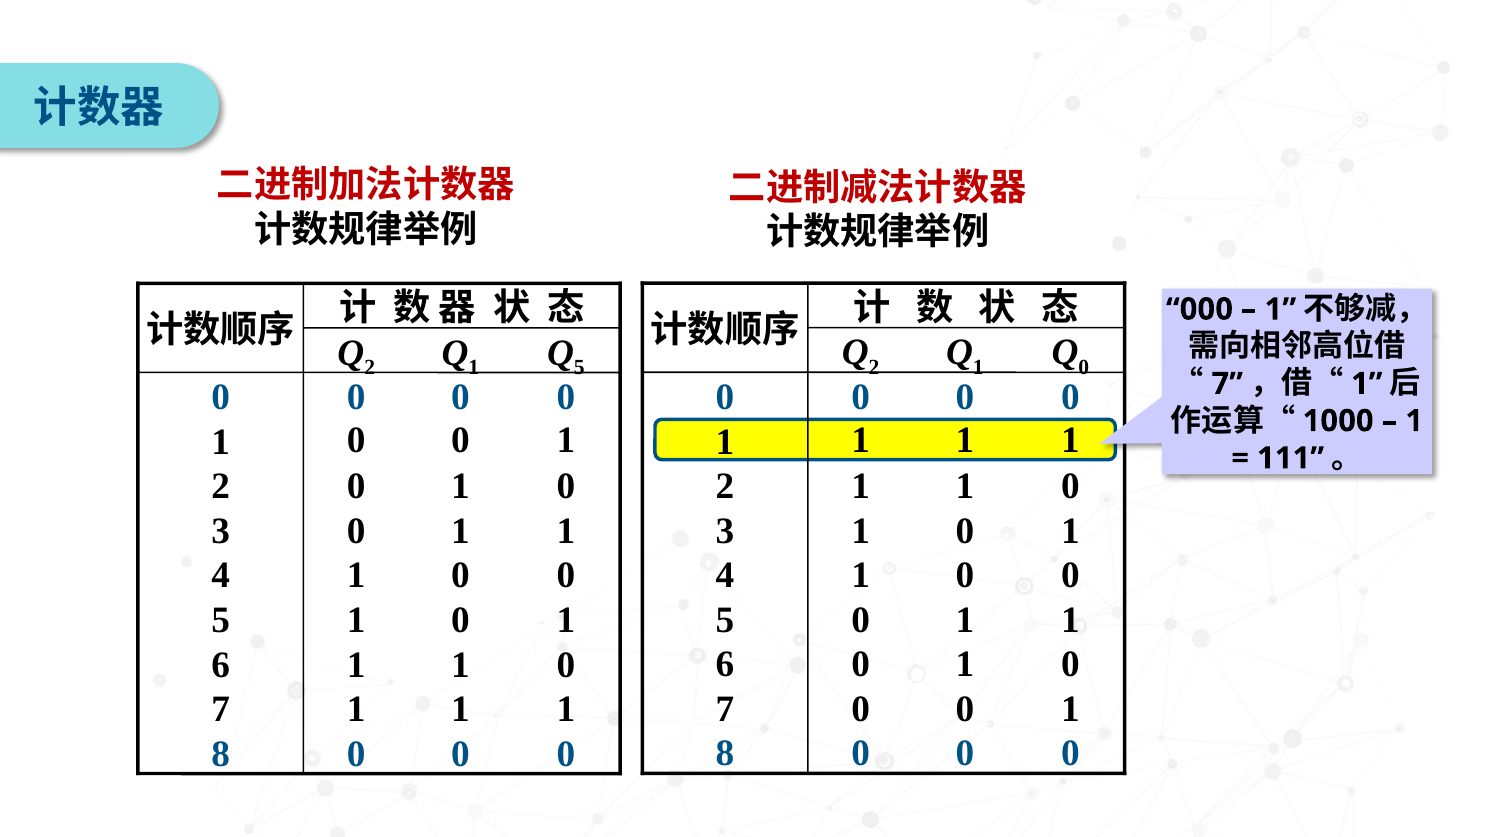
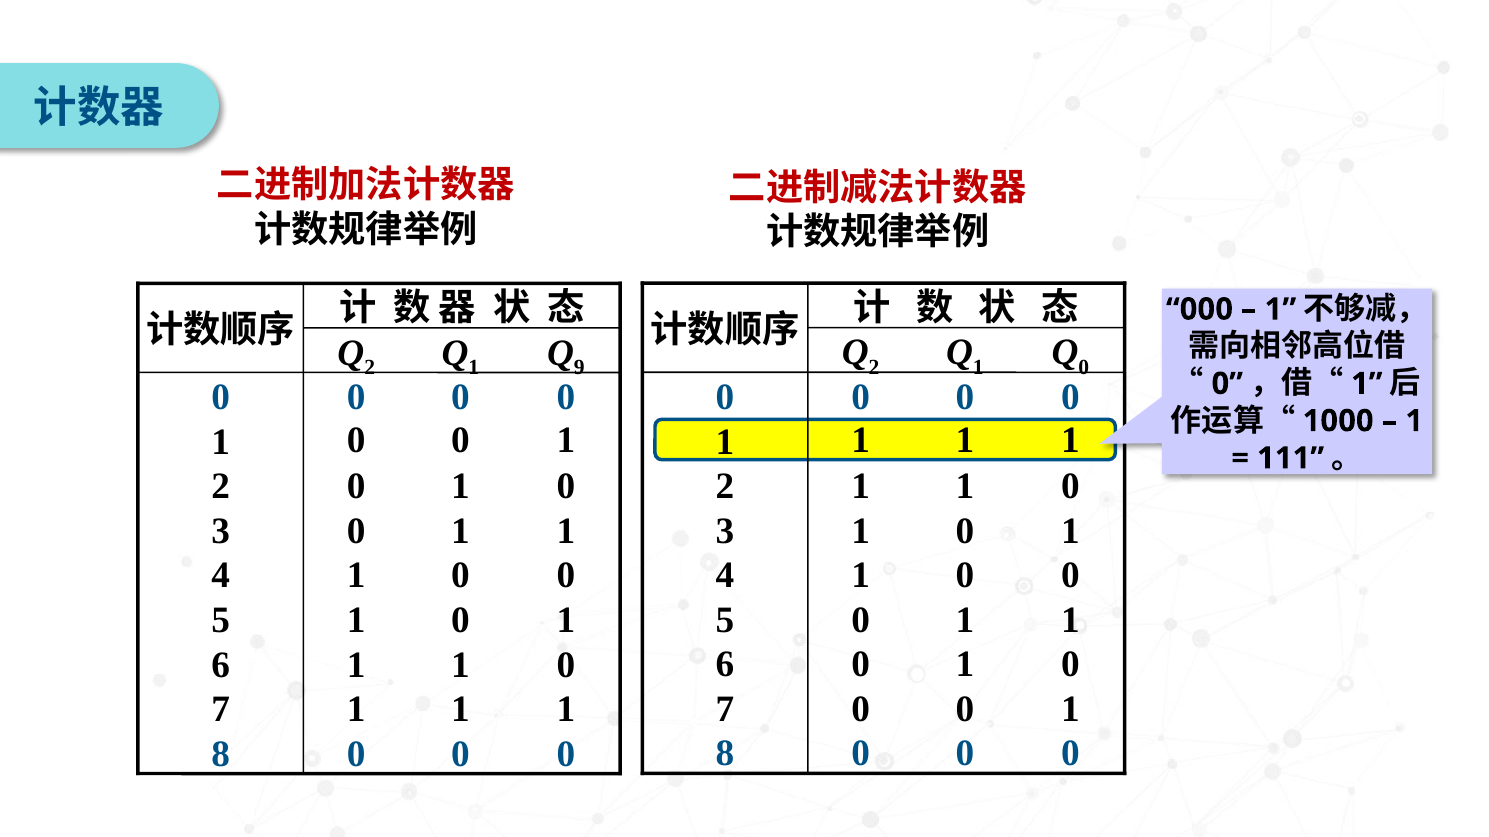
5 at (579, 368): 5 -> 9
7 at (1227, 384): 7 -> 0
